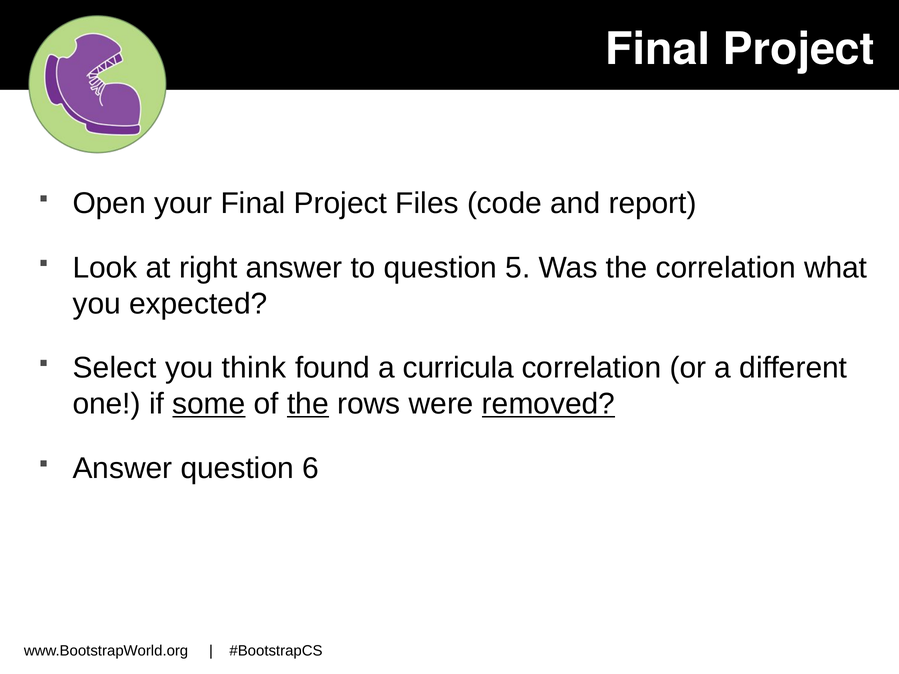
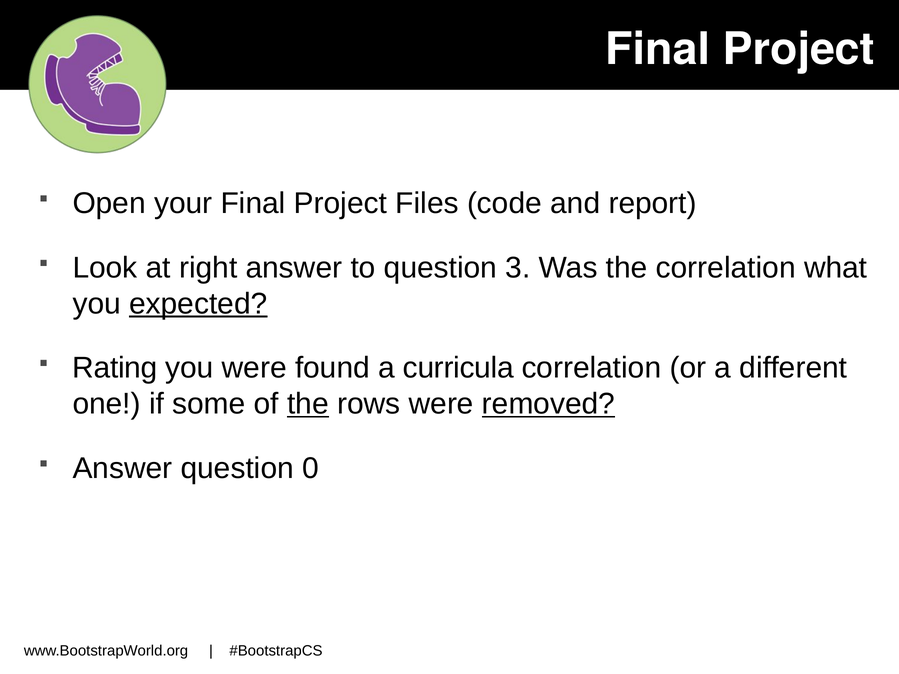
5: 5 -> 3
expected underline: none -> present
Select: Select -> Rating
you think: think -> were
some underline: present -> none
6: 6 -> 0
